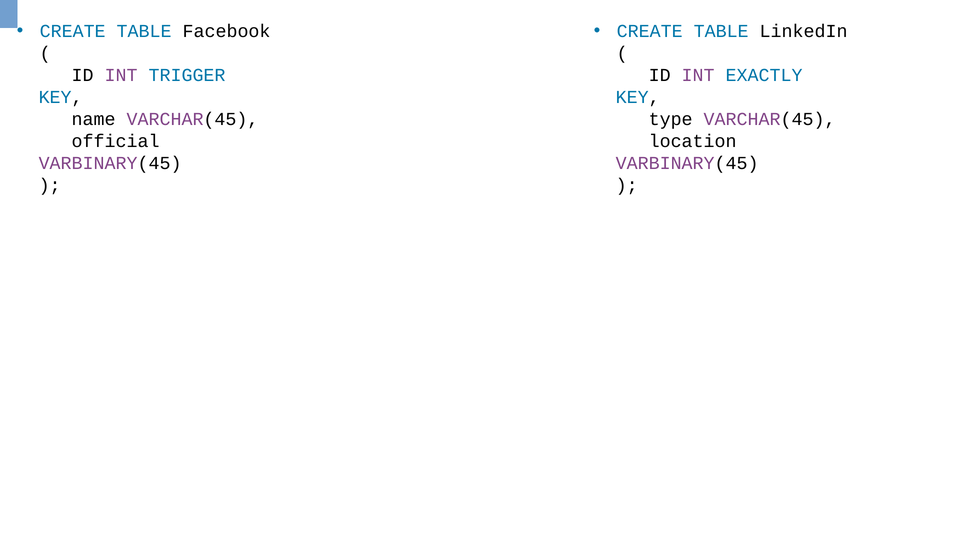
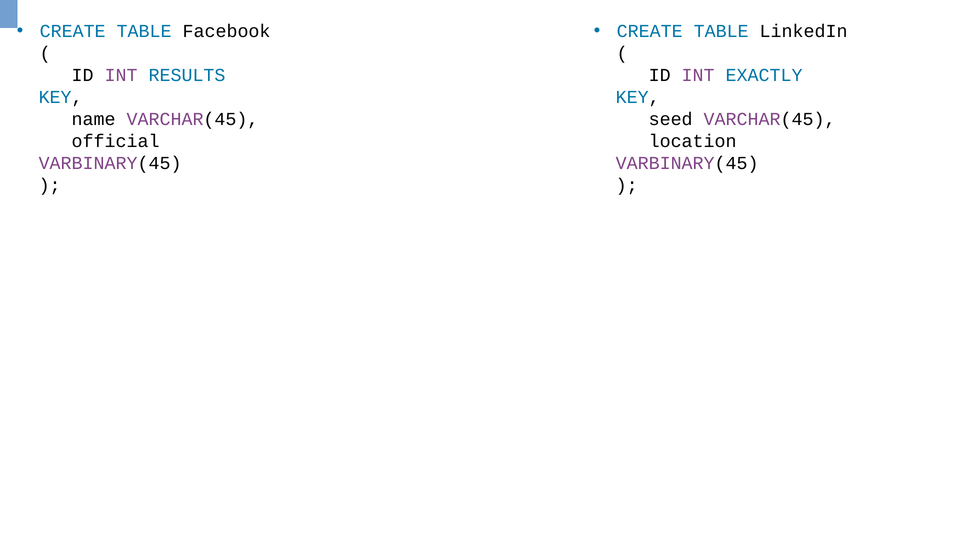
TRIGGER: TRIGGER -> RESULTS
type: type -> seed
